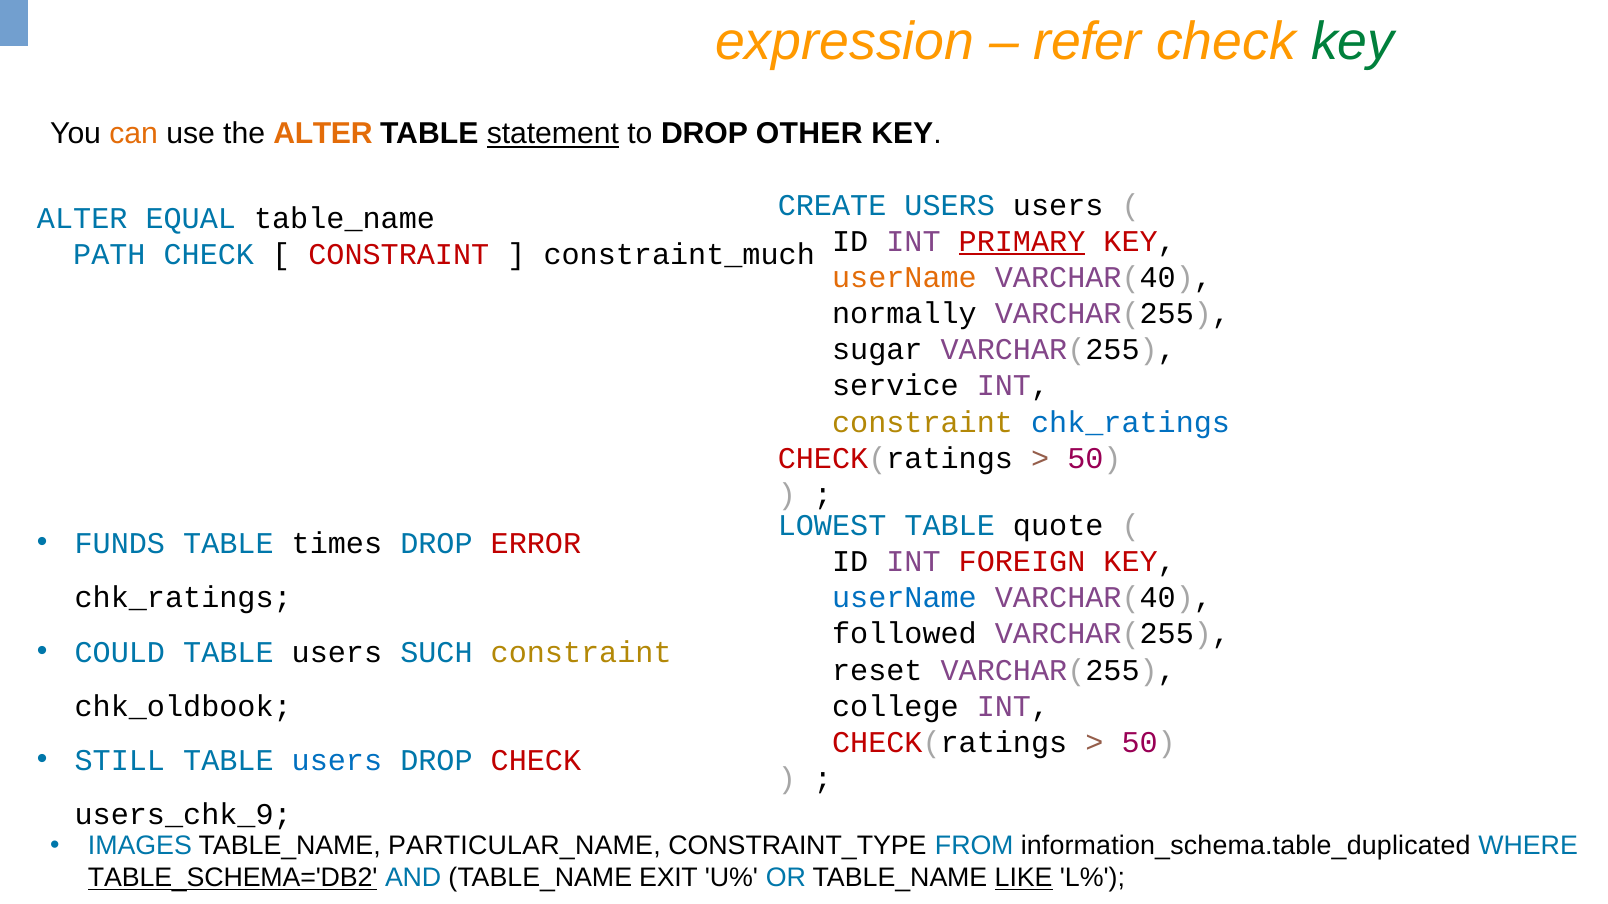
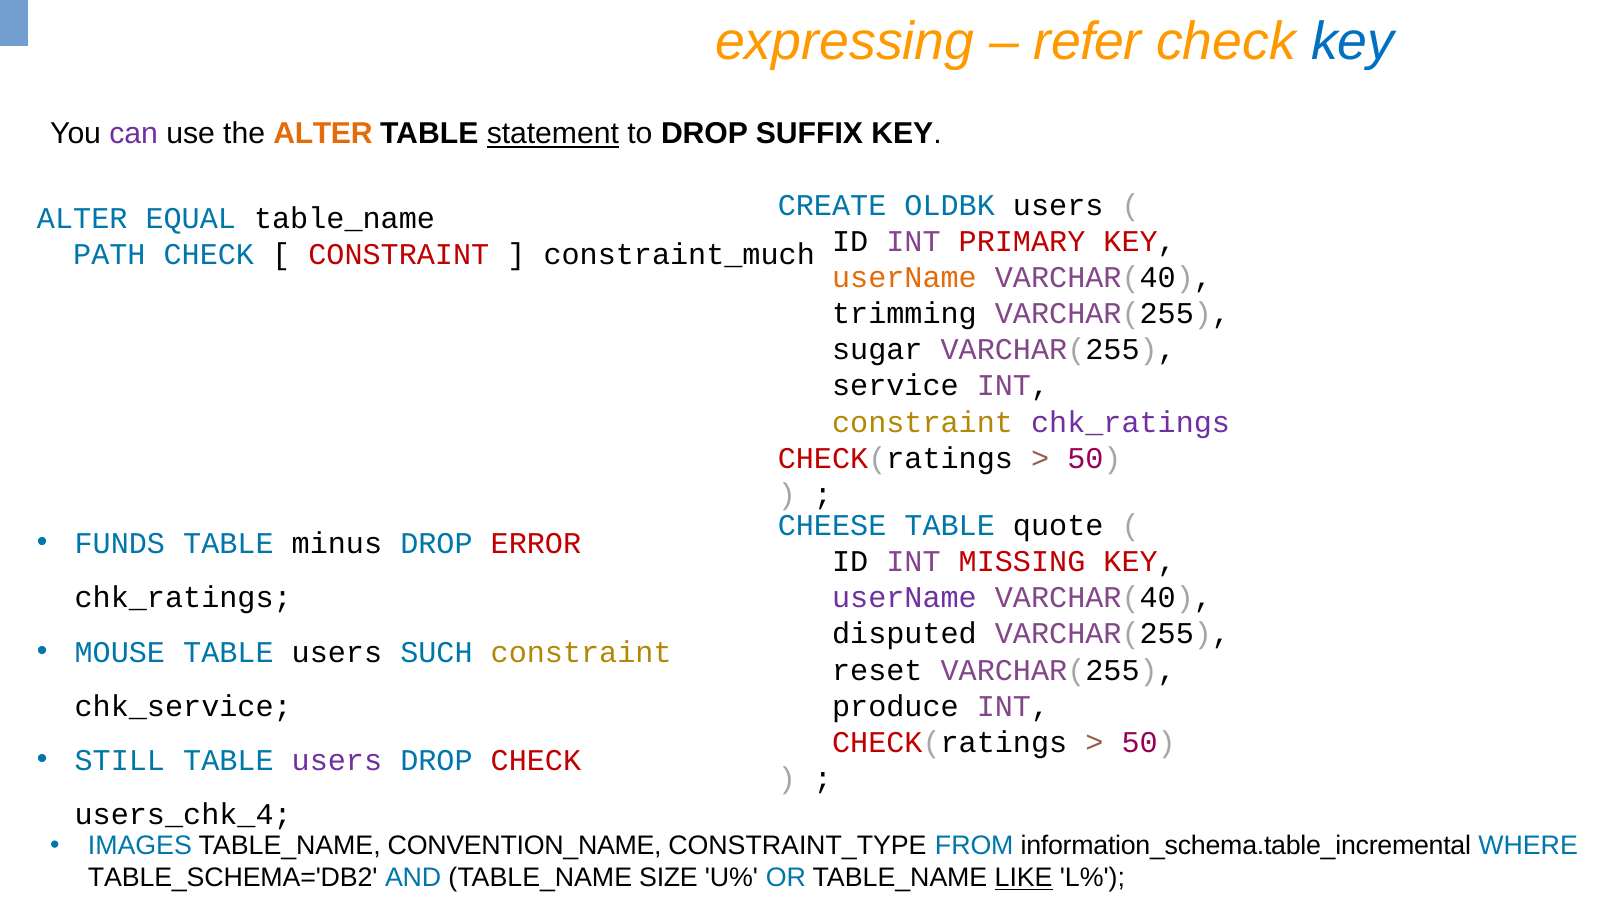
expression: expression -> expressing
key at (1353, 42) colour: green -> blue
can colour: orange -> purple
OTHER: OTHER -> SUFFIX
CREATE USERS: USERS -> OLDBK
PRIMARY underline: present -> none
normally: normally -> trimming
chk_ratings at (1131, 422) colour: blue -> purple
LOWEST: LOWEST -> CHEESE
times: times -> minus
FOREIGN: FOREIGN -> MISSING
userName at (904, 598) colour: blue -> purple
followed: followed -> disputed
COULD: COULD -> MOUSE
chk_oldbook: chk_oldbook -> chk_service
college: college -> produce
users at (337, 761) colour: blue -> purple
users_chk_9: users_chk_9 -> users_chk_4
PARTICULAR_NAME: PARTICULAR_NAME -> CONVENTION_NAME
information_schema.table_duplicated: information_schema.table_duplicated -> information_schema.table_incremental
TABLE_SCHEMA='DB2 underline: present -> none
EXIT: EXIT -> SIZE
